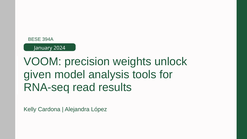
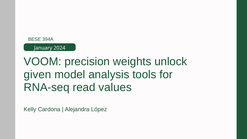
results: results -> values
